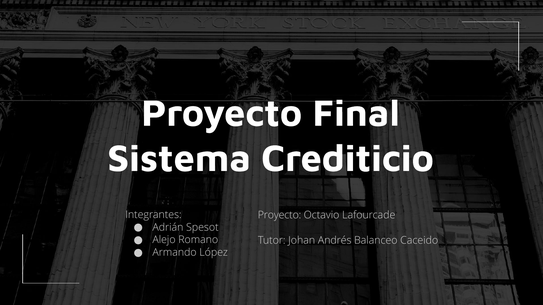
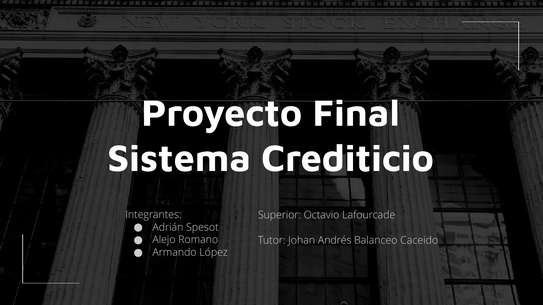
Proyecto at (279, 215): Proyecto -> Superior
